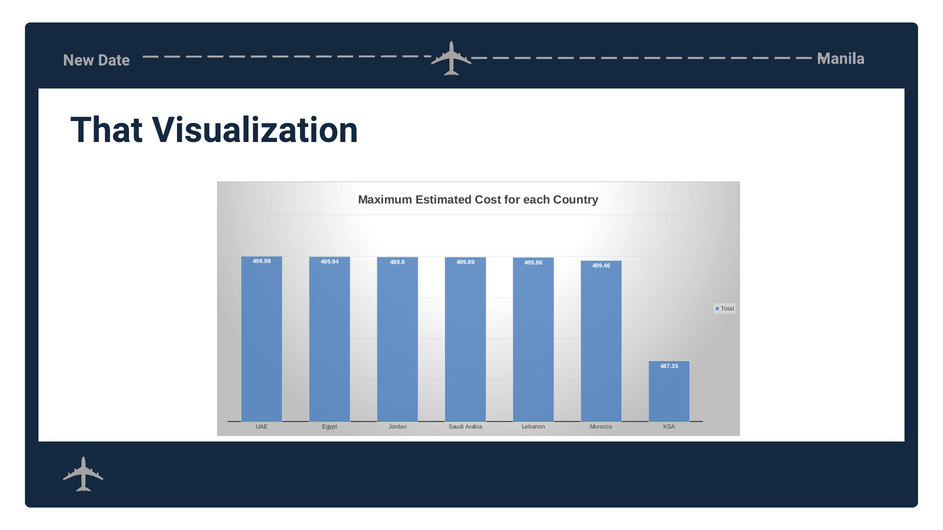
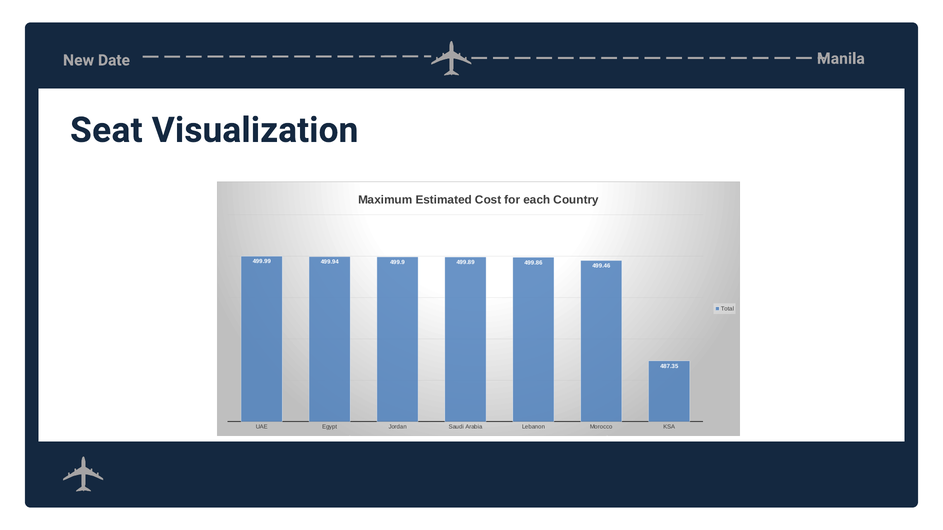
That: That -> Seat
